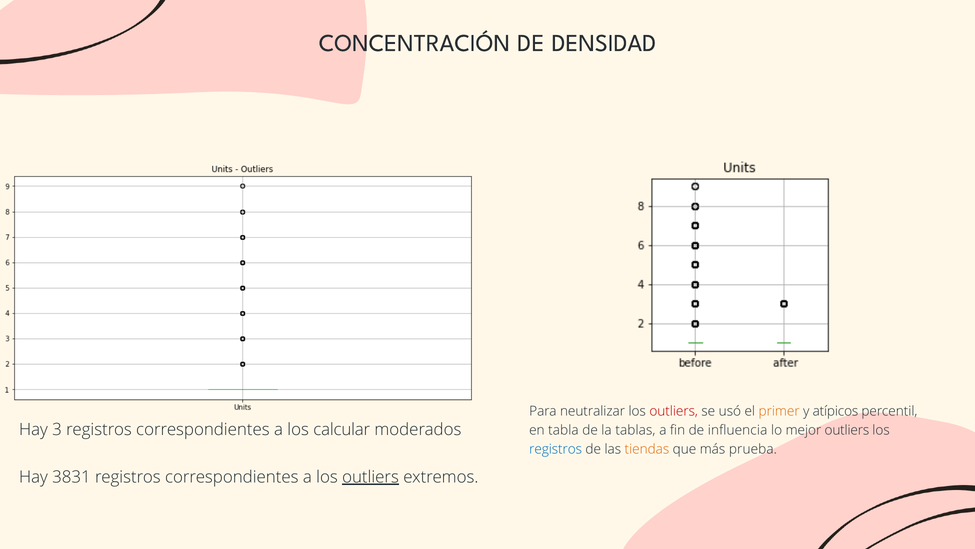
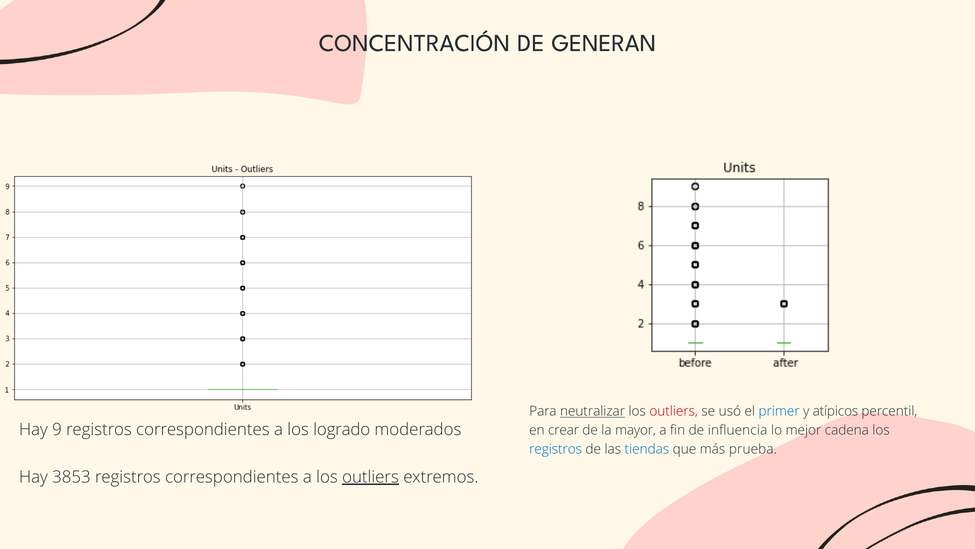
DENSIDAD: DENSIDAD -> GENERAN
neutralizar underline: none -> present
primer colour: orange -> blue
3: 3 -> 9
calcular: calcular -> logrado
tabla: tabla -> crear
tablas: tablas -> mayor
mejor outliers: outliers -> cadena
tiendas colour: orange -> blue
3831: 3831 -> 3853
